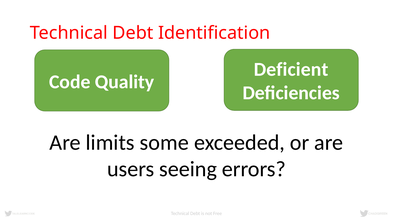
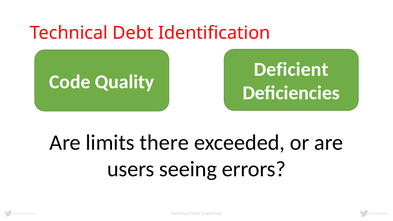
some: some -> there
